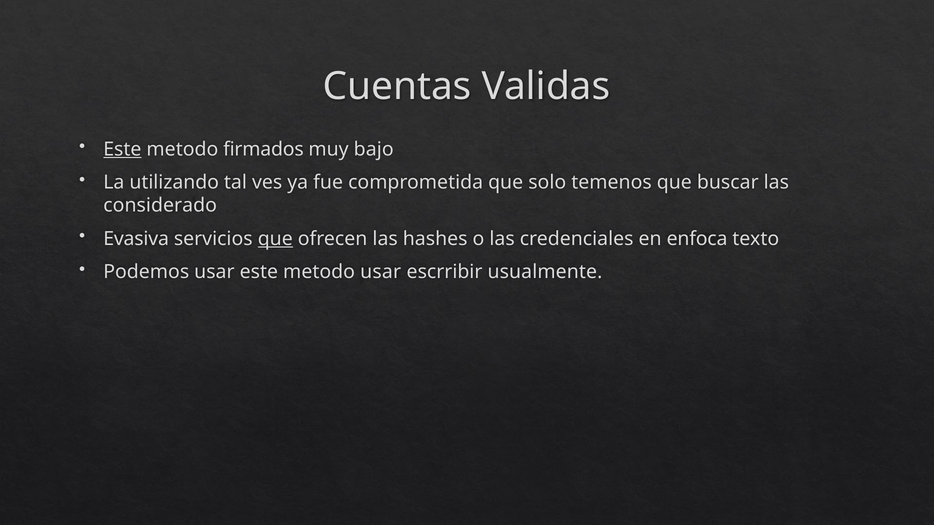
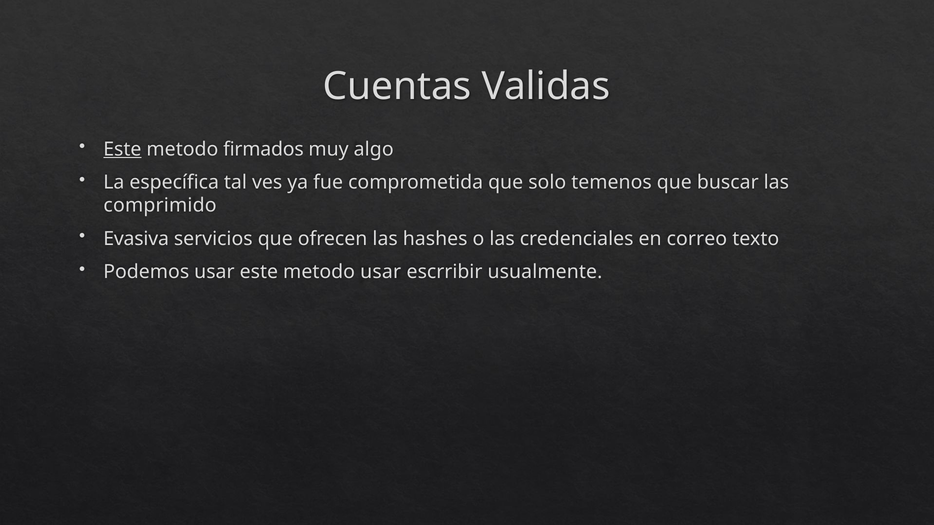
bajo: bajo -> algo
utilizando: utilizando -> específica
considerado: considerado -> comprimido
que at (275, 239) underline: present -> none
enfoca: enfoca -> correo
